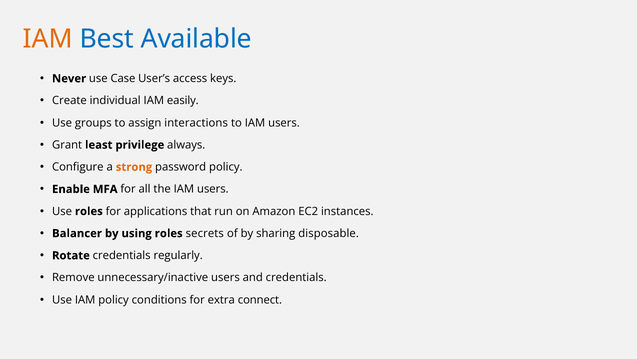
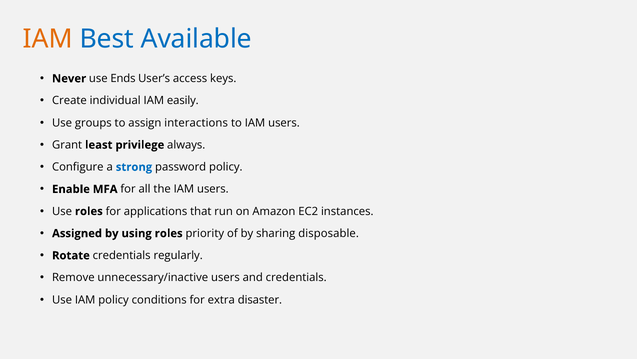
Case: Case -> Ends
strong colour: orange -> blue
Balancer: Balancer -> Assigned
secrets: secrets -> priority
connect: connect -> disaster
